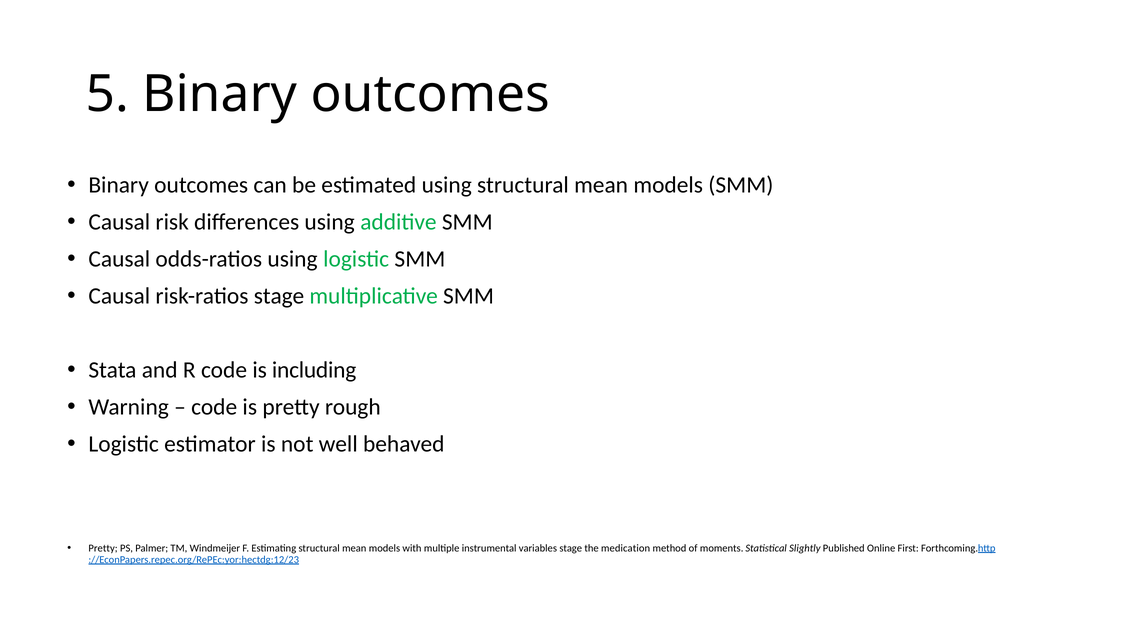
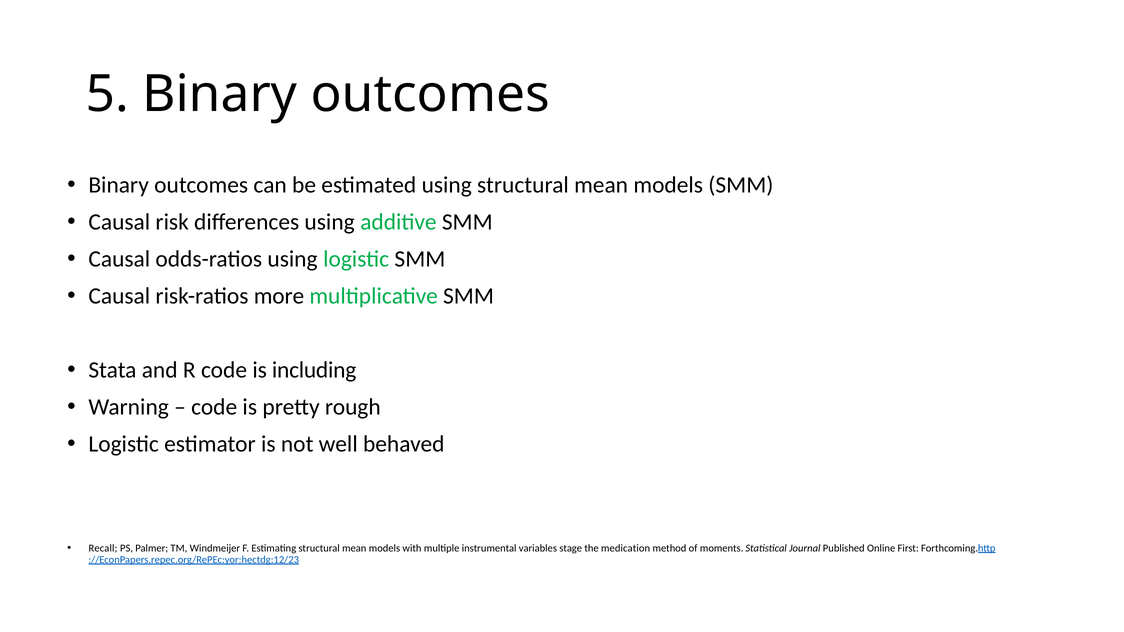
risk-ratios stage: stage -> more
Pretty at (103, 548): Pretty -> Recall
Slightly: Slightly -> Journal
